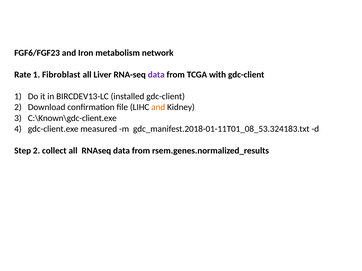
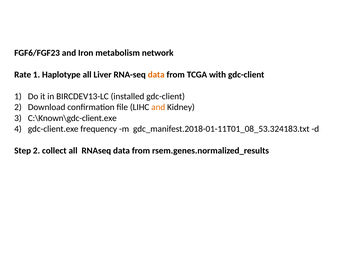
Fibroblast: Fibroblast -> Haplotype
data at (156, 75) colour: purple -> orange
measured: measured -> frequency
